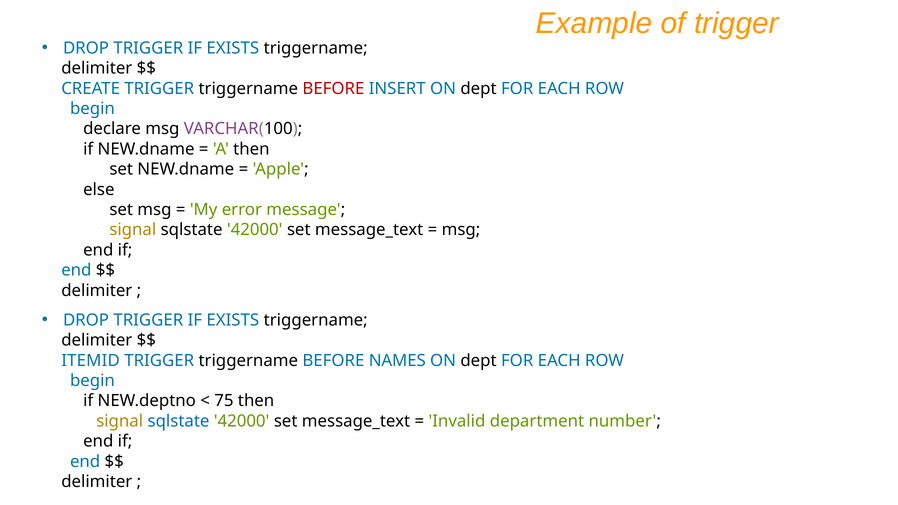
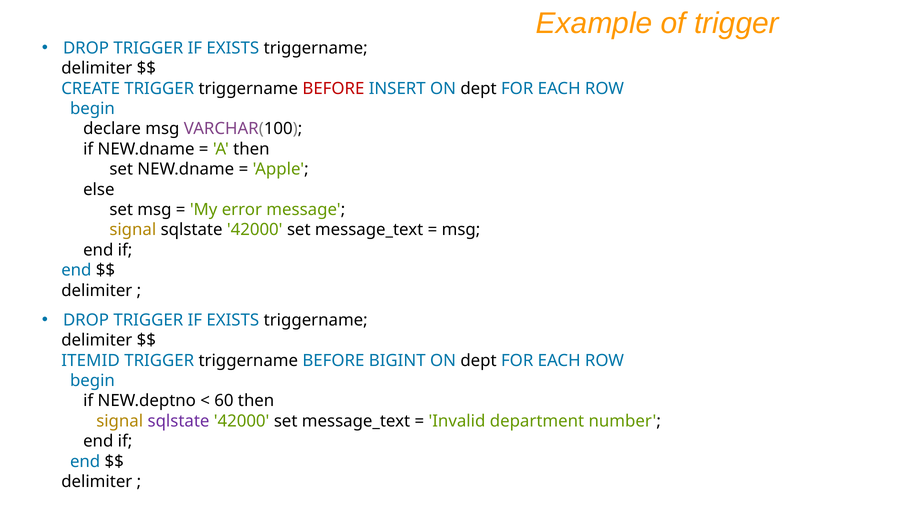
NAMES: NAMES -> BIGINT
75: 75 -> 60
sqlstate at (179, 421) colour: blue -> purple
